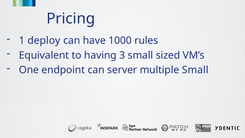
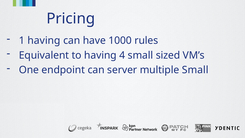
1 deploy: deploy -> having
3: 3 -> 4
